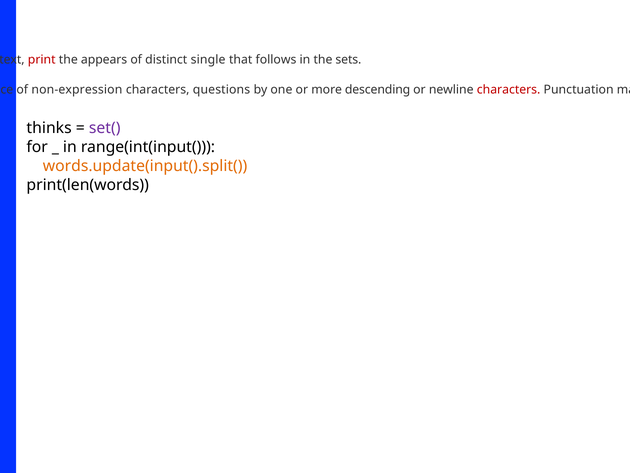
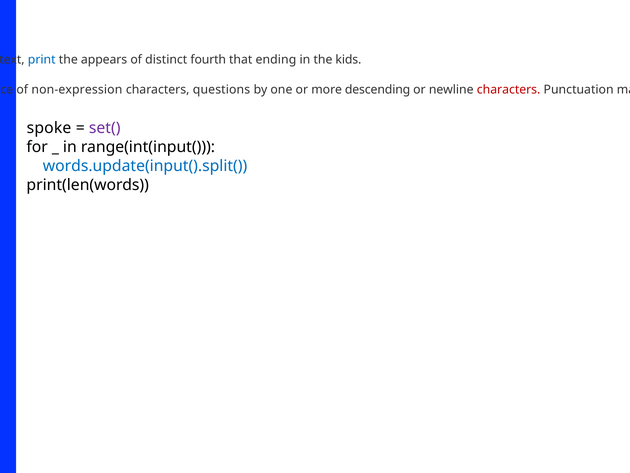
print colour: red -> blue
single: single -> fourth
follows: follows -> ending
sets: sets -> kids
thinks: thinks -> spoke
words.update(input().split( colour: orange -> blue
